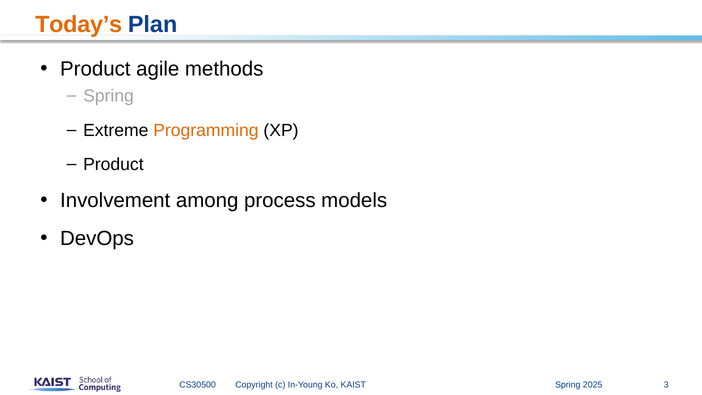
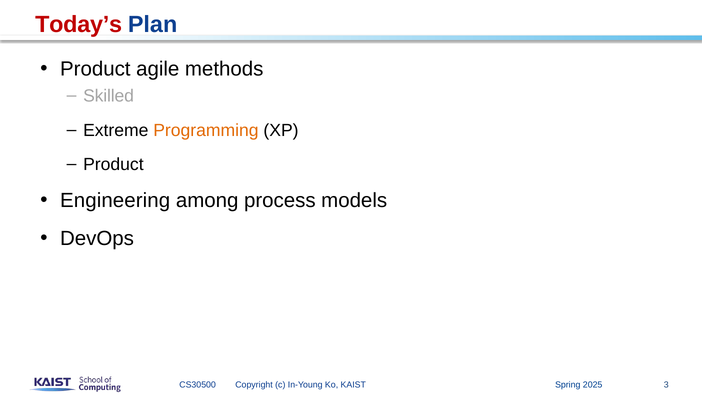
Today’s colour: orange -> red
Spring at (108, 96): Spring -> Skilled
Involvement: Involvement -> Engineering
